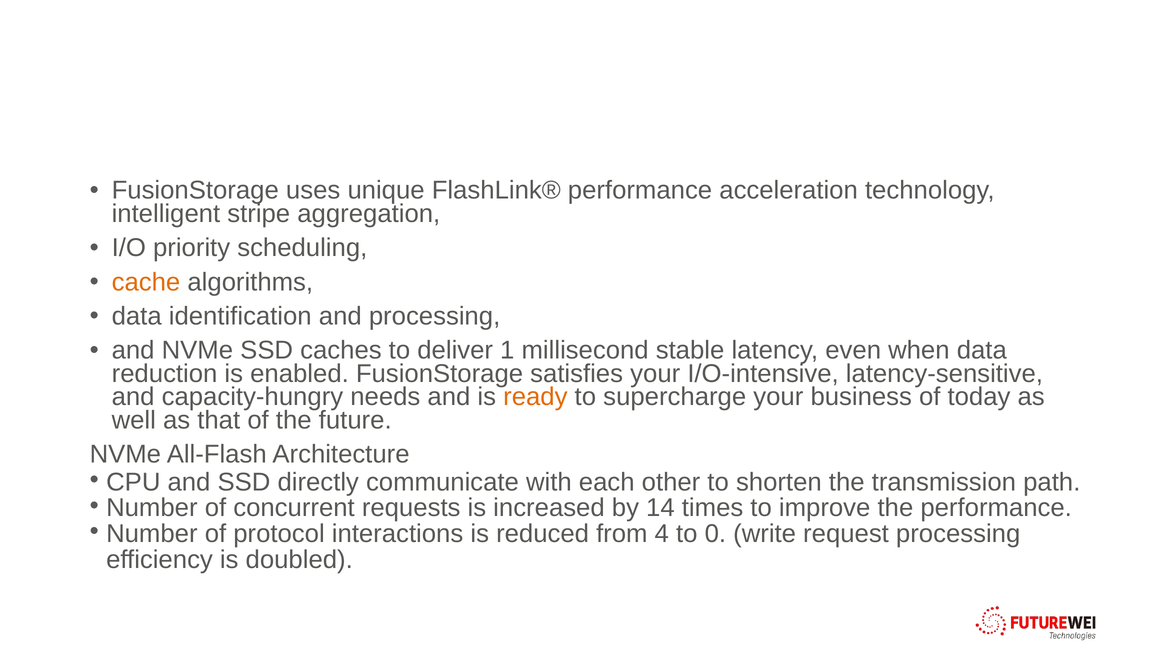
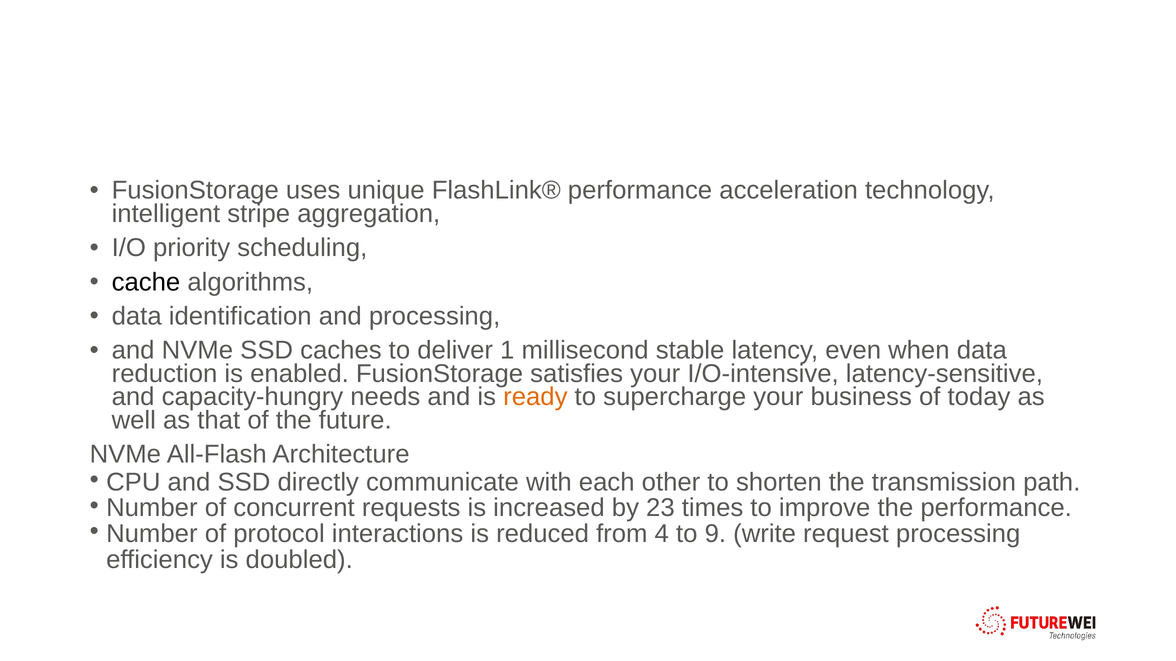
cache colour: orange -> black
14: 14 -> 23
0: 0 -> 9
